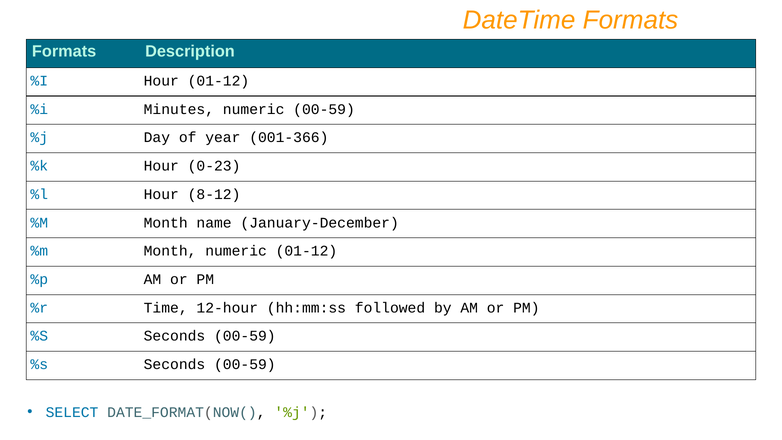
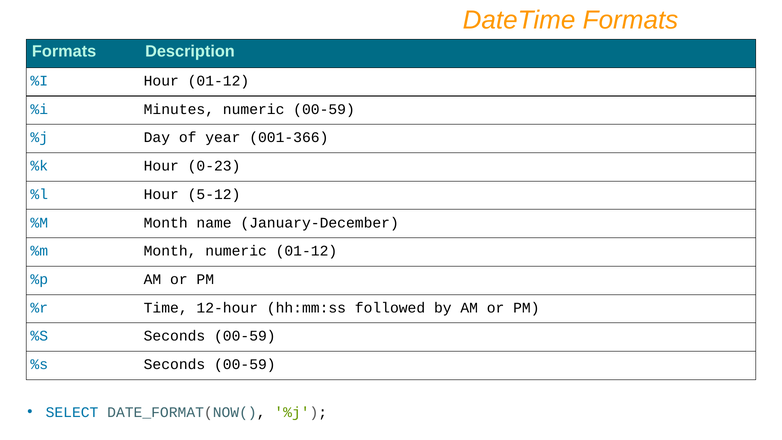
8-12: 8-12 -> 5-12
